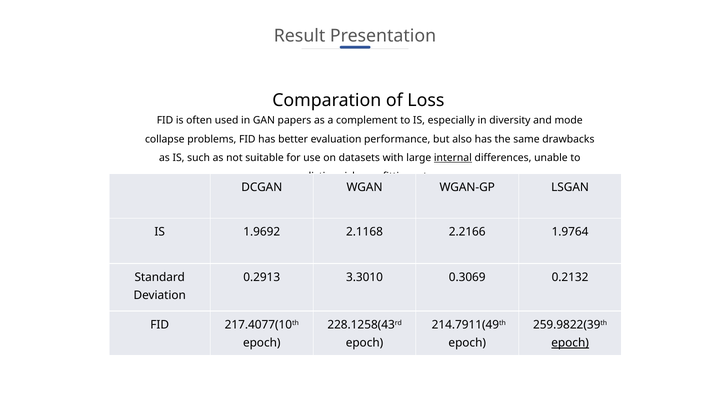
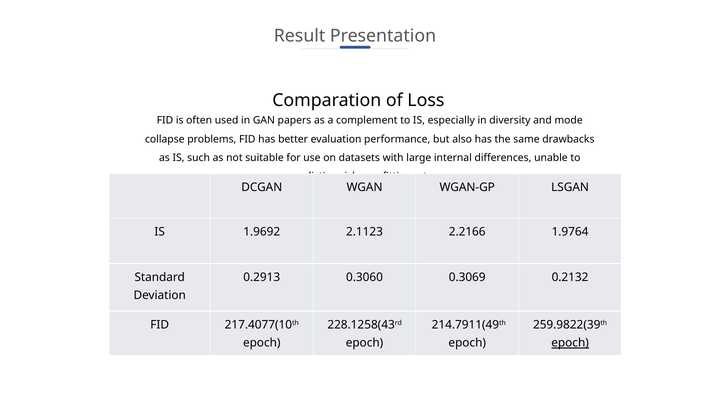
internal underline: present -> none
2.1168: 2.1168 -> 2.1123
3.3010: 3.3010 -> 0.3060
